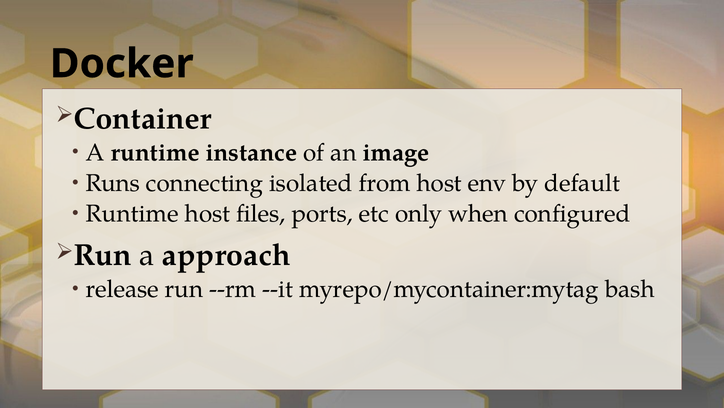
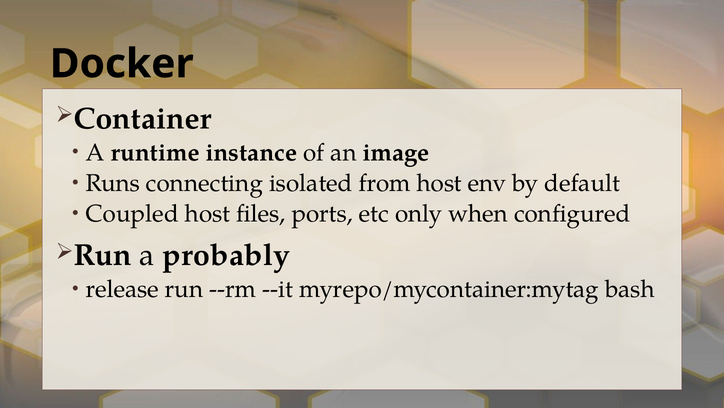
Runtime at (132, 214): Runtime -> Coupled
approach: approach -> probably
